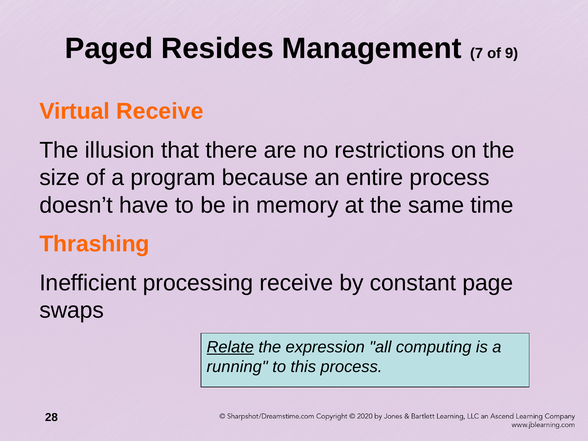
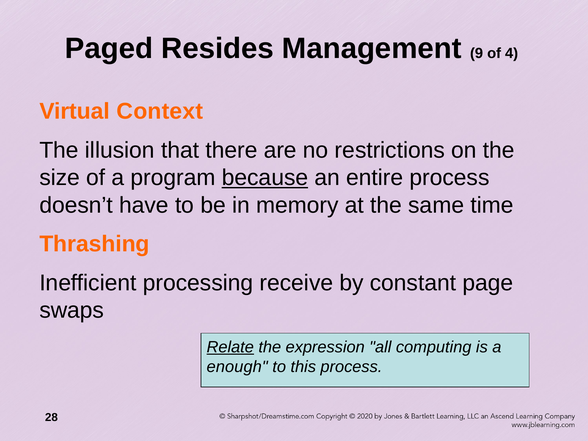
7: 7 -> 9
9: 9 -> 4
Virtual Receive: Receive -> Context
because underline: none -> present
running: running -> enough
